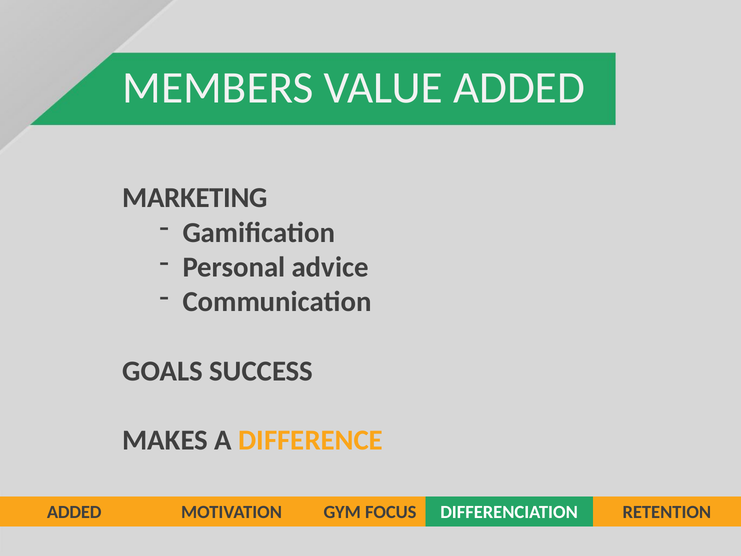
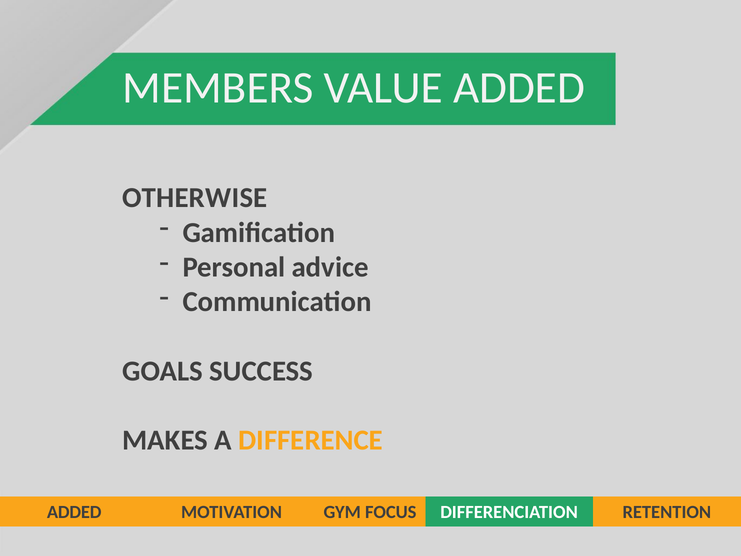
MARKETING: MARKETING -> OTHERWISE
